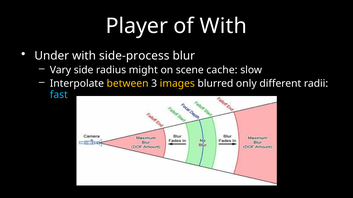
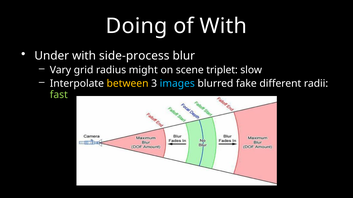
Player: Player -> Doing
side: side -> grid
cache: cache -> triplet
images colour: yellow -> light blue
only: only -> fake
fast colour: light blue -> light green
